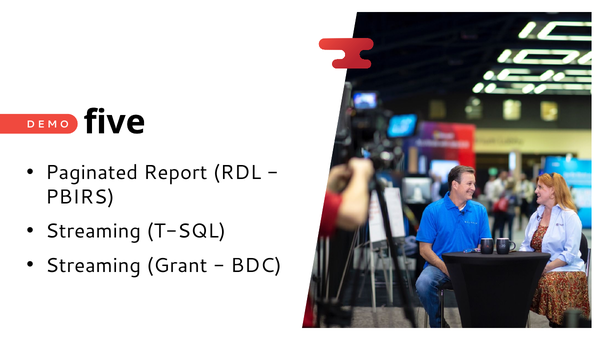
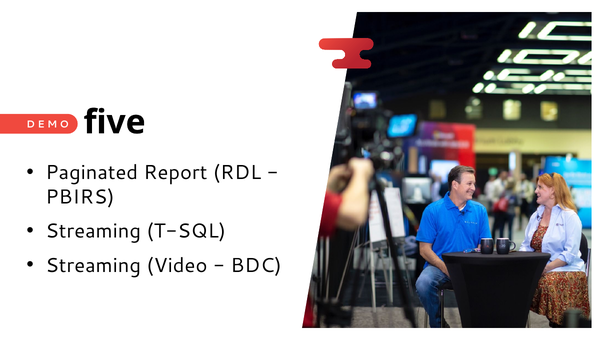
Grant: Grant -> Video
